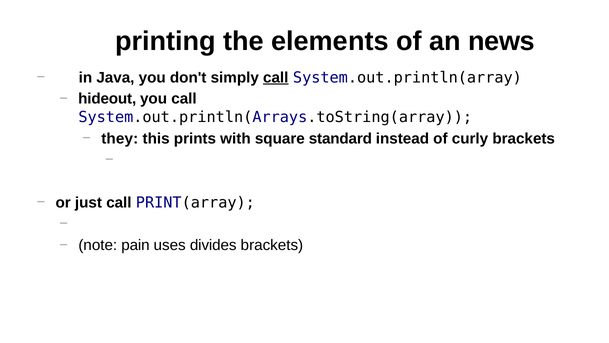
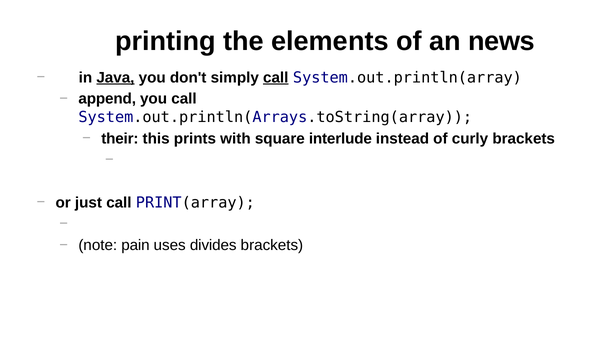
Java underline: none -> present
hideout: hideout -> append
they: they -> their
standard: standard -> interlude
